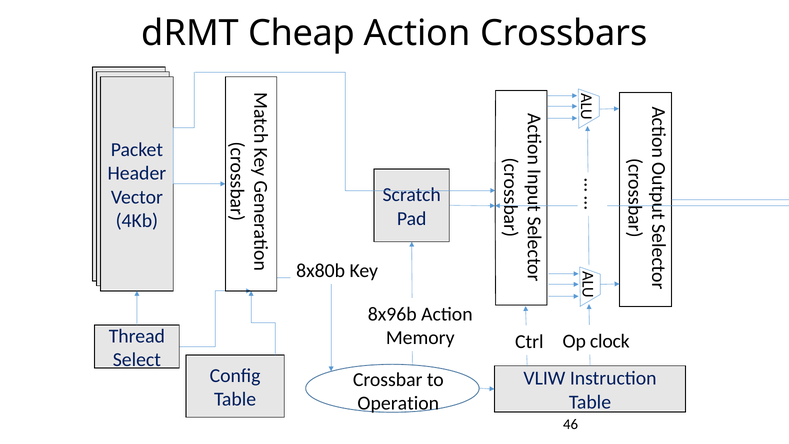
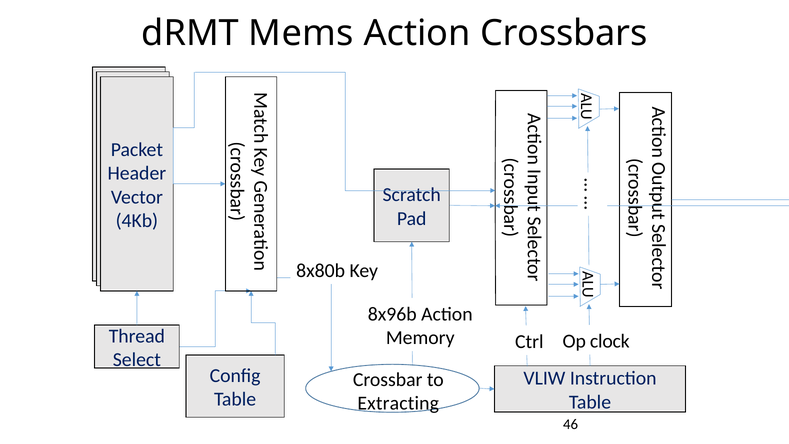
Cheap: Cheap -> Mems
Operation: Operation -> Extracting
